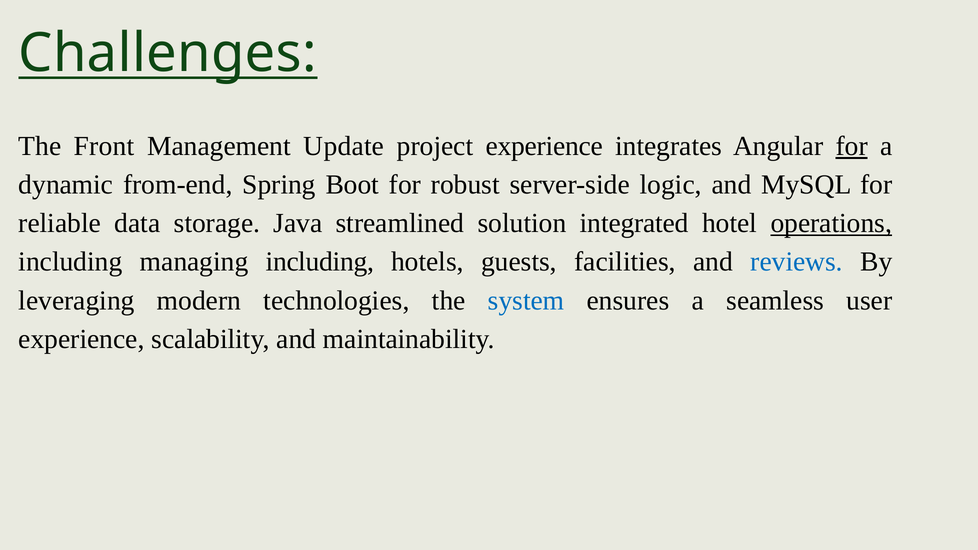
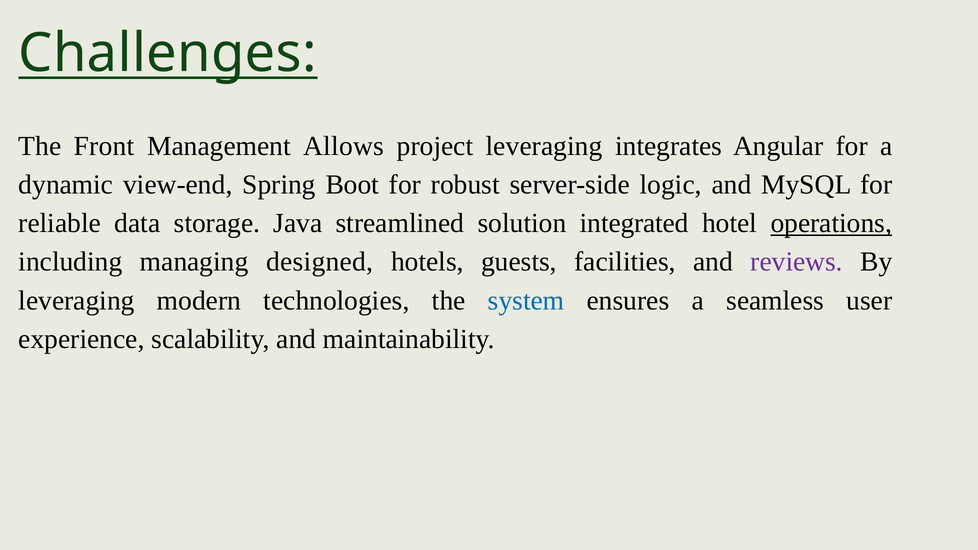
Update: Update -> Allows
project experience: experience -> leveraging
for at (852, 146) underline: present -> none
from-end: from-end -> view-end
managing including: including -> designed
reviews colour: blue -> purple
